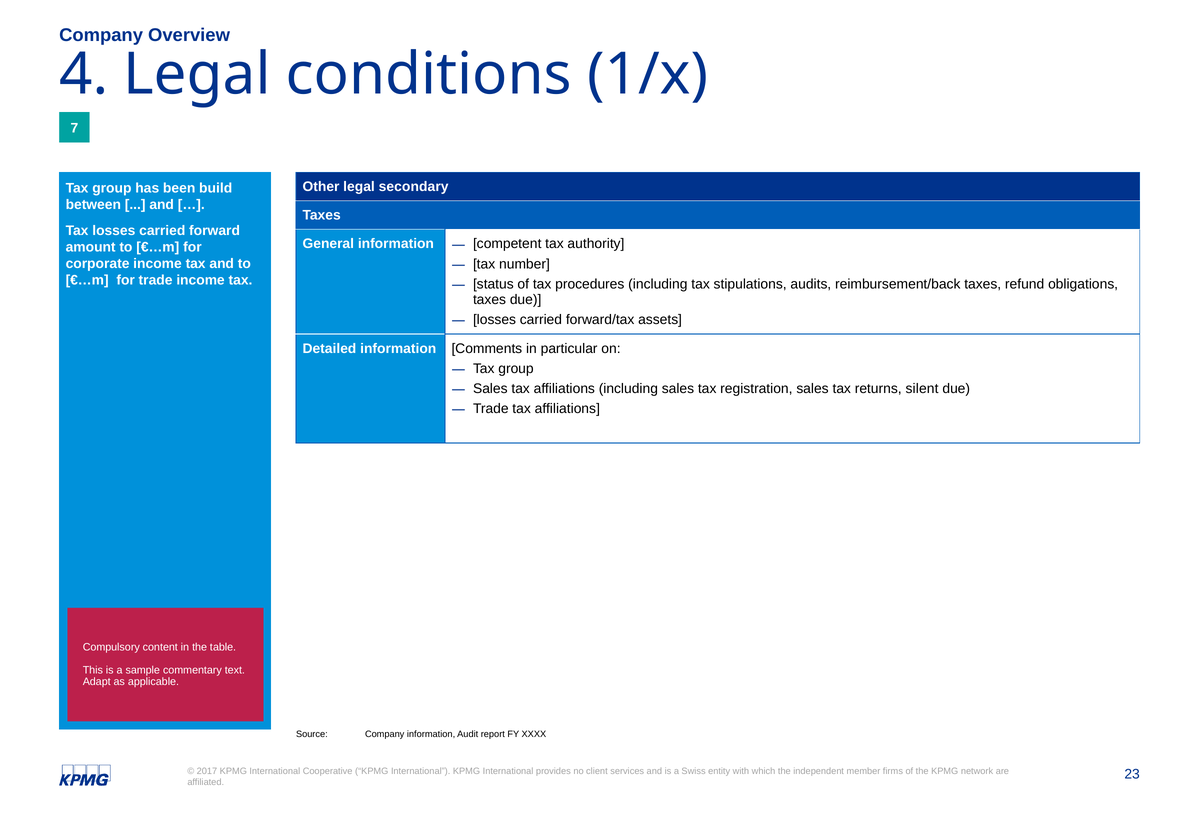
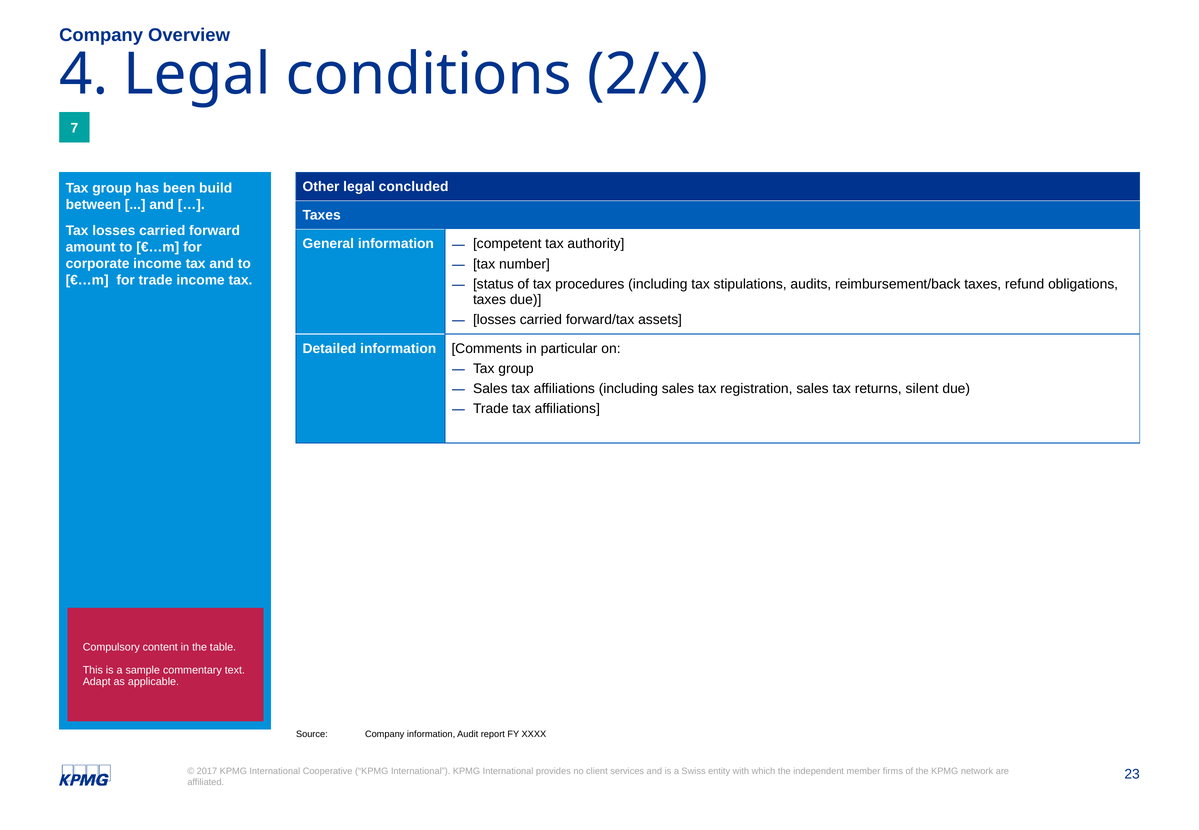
1/x: 1/x -> 2/x
secondary: secondary -> concluded
